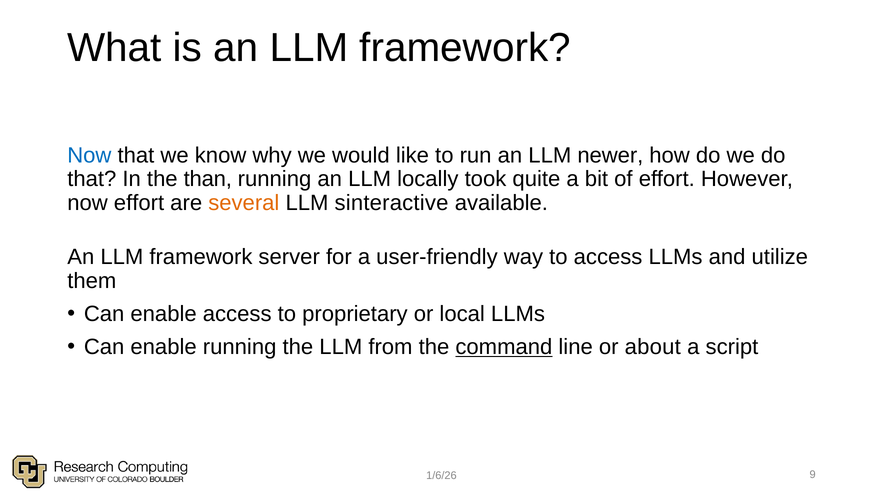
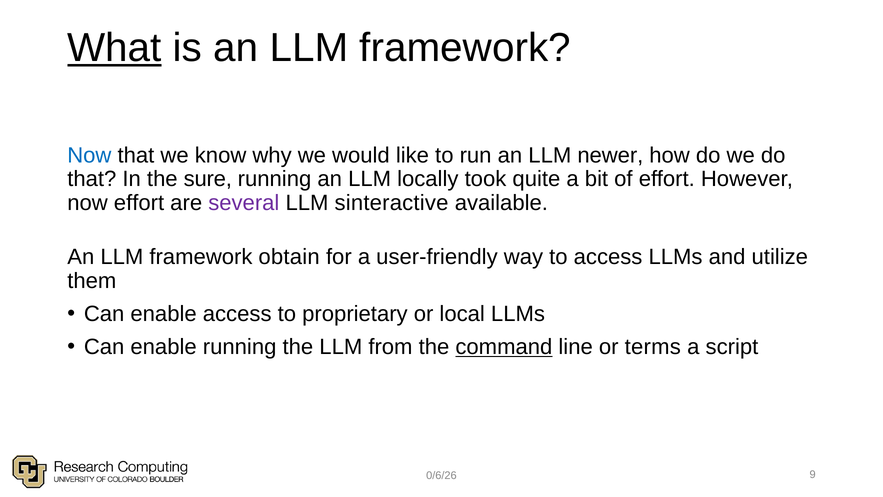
What underline: none -> present
than: than -> sure
several colour: orange -> purple
server: server -> obtain
about: about -> terms
1/6/26: 1/6/26 -> 0/6/26
